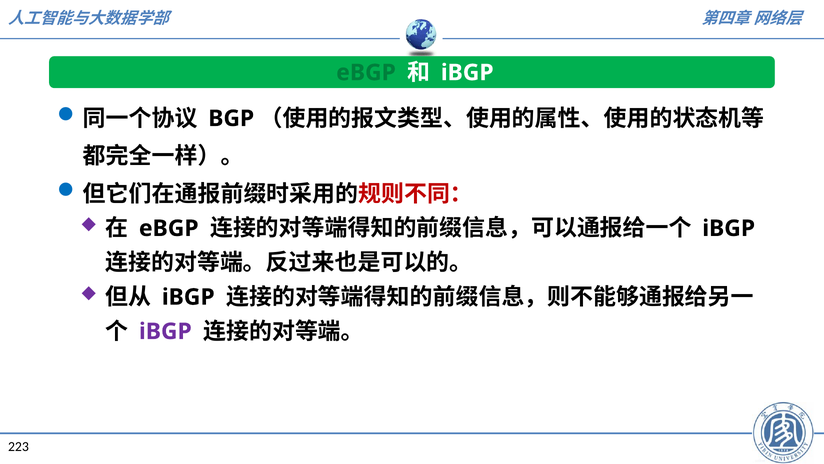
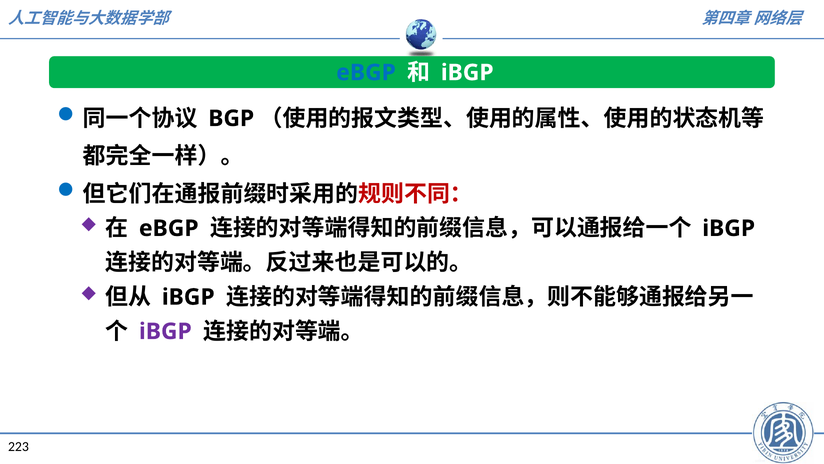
eBGP at (366, 73) colour: green -> blue
